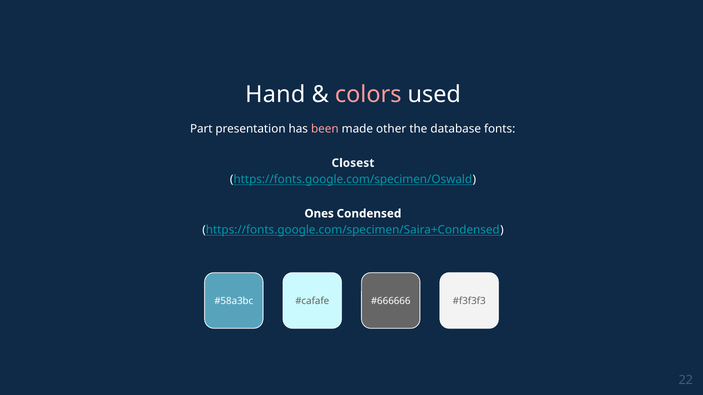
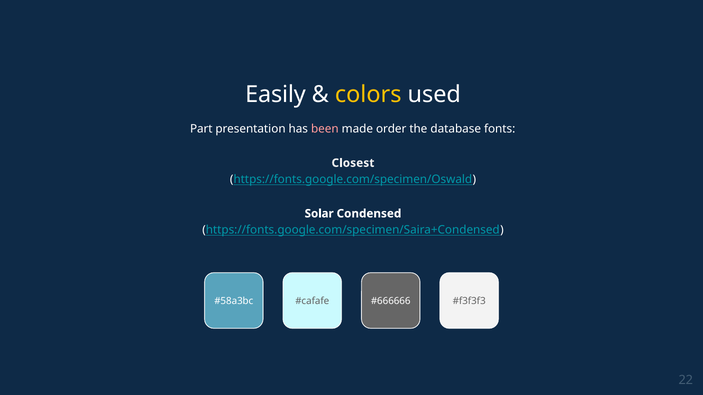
Hand: Hand -> Easily
colors colour: pink -> yellow
other: other -> order
Ones: Ones -> Solar
